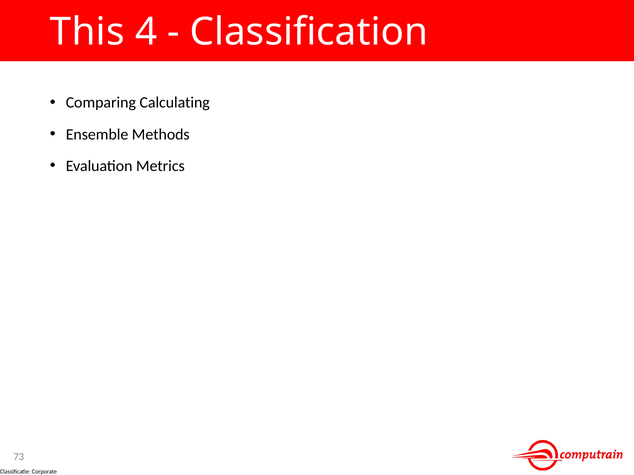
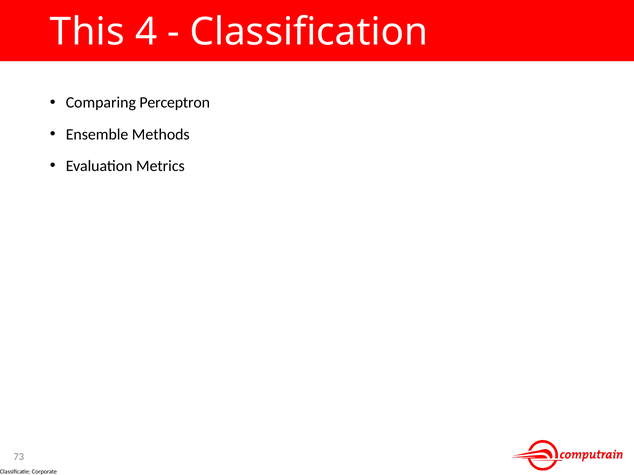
Calculating: Calculating -> Perceptron
